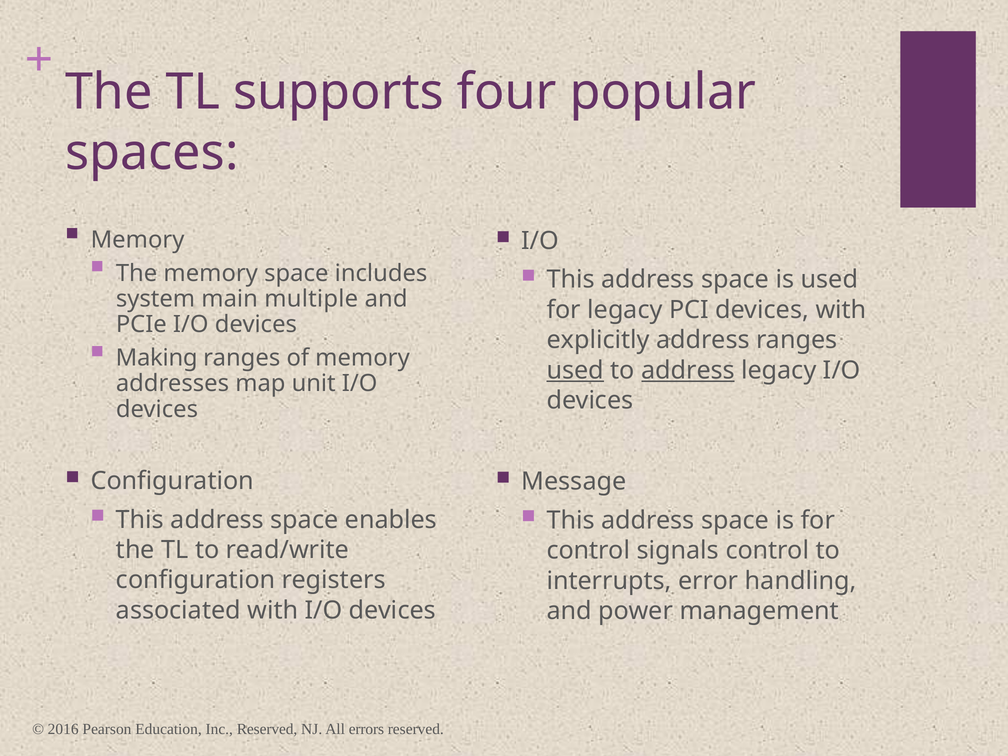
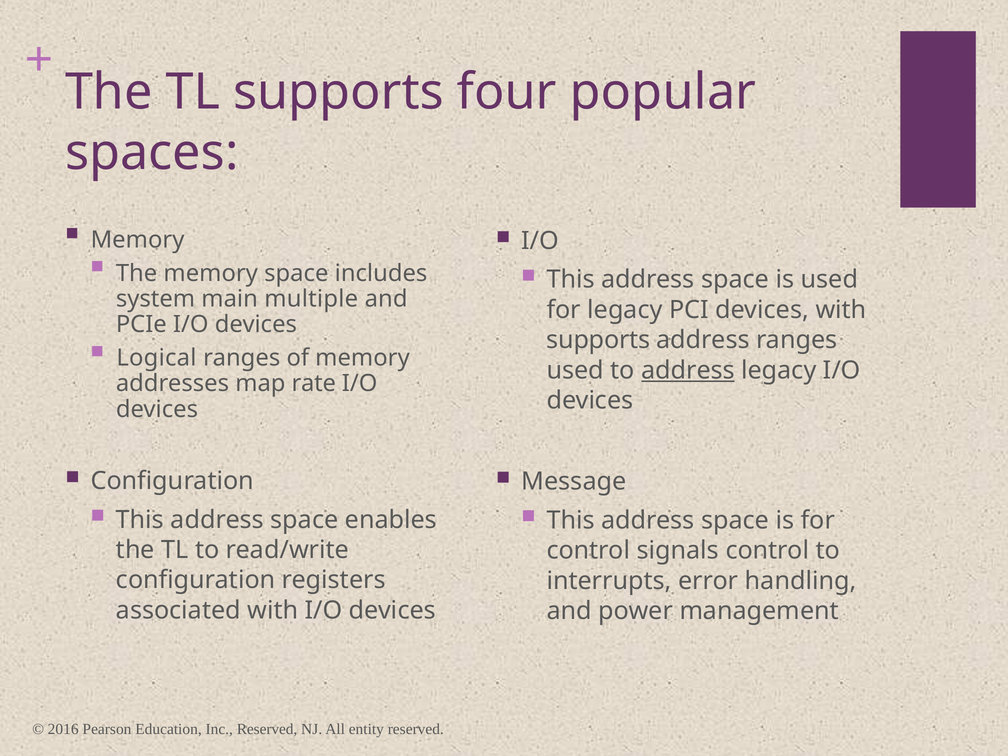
explicitly at (598, 340): explicitly -> supports
Making: Making -> Logical
used at (575, 370) underline: present -> none
unit: unit -> rate
errors: errors -> entity
